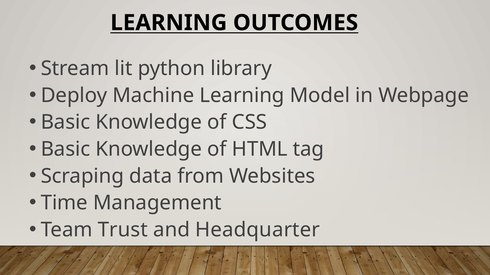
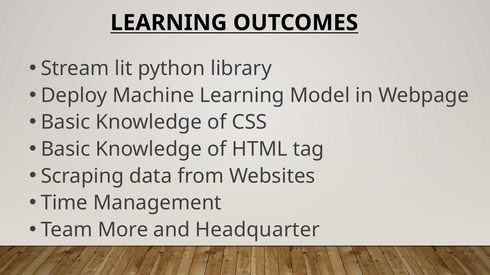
Trust: Trust -> More
